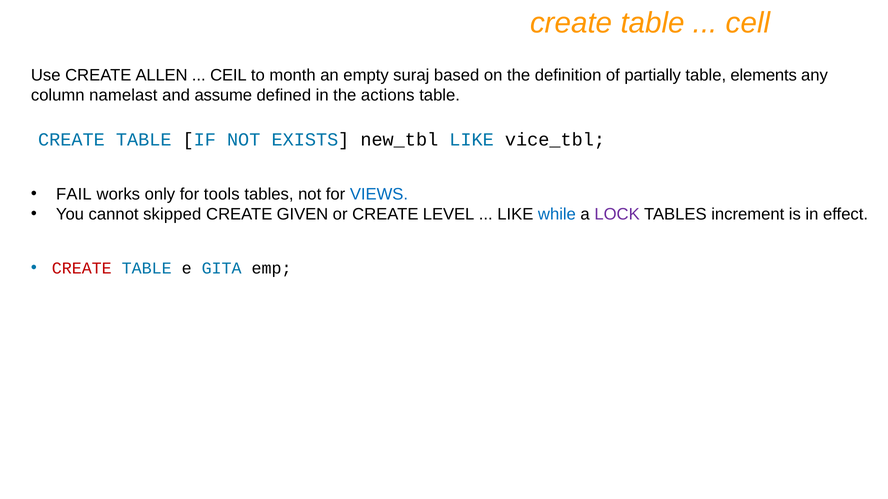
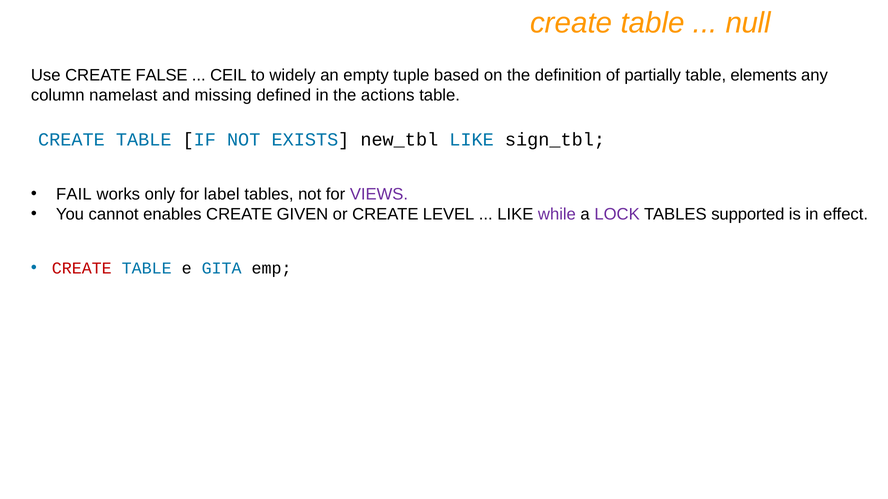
cell: cell -> null
ALLEN: ALLEN -> FALSE
month: month -> widely
suraj: suraj -> tuple
assume: assume -> missing
vice_tbl: vice_tbl -> sign_tbl
tools: tools -> label
VIEWS colour: blue -> purple
skipped: skipped -> enables
while colour: blue -> purple
increment: increment -> supported
